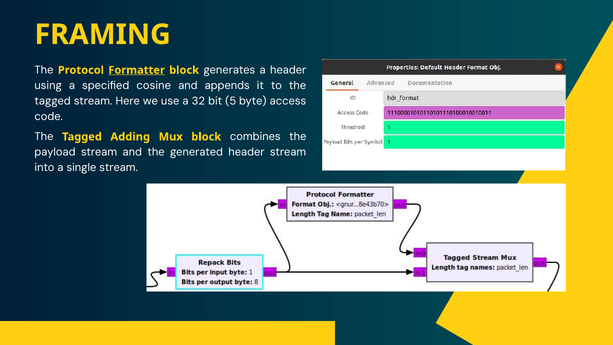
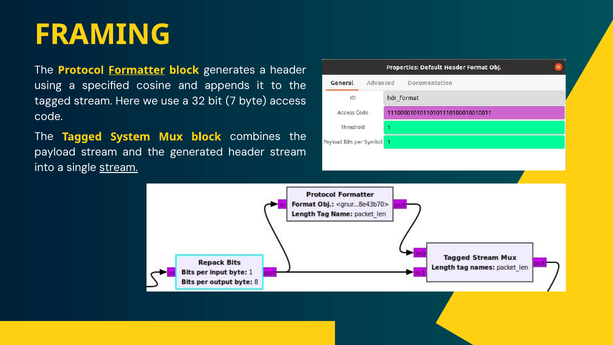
5: 5 -> 7
Adding: Adding -> System
stream at (119, 168) underline: none -> present
